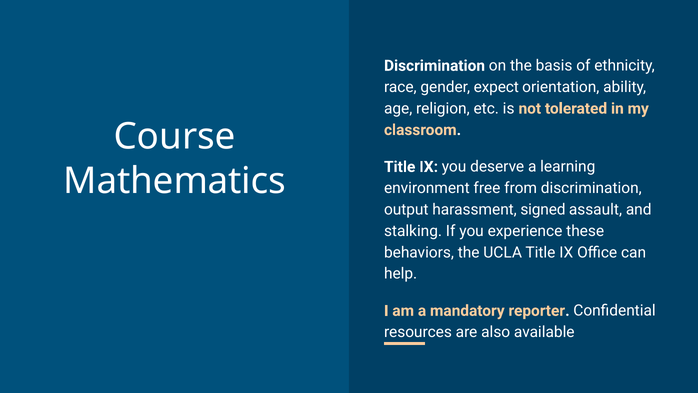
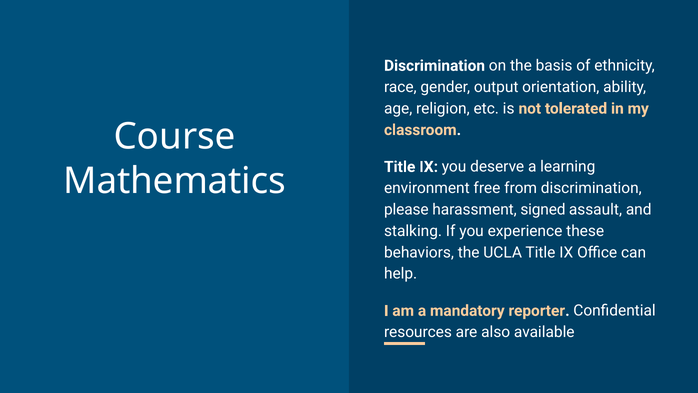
expect: expect -> output
output: output -> please
